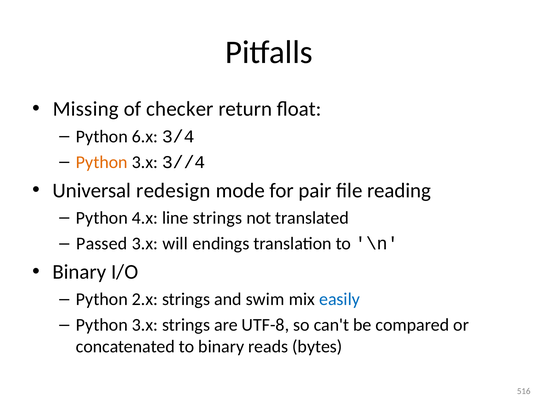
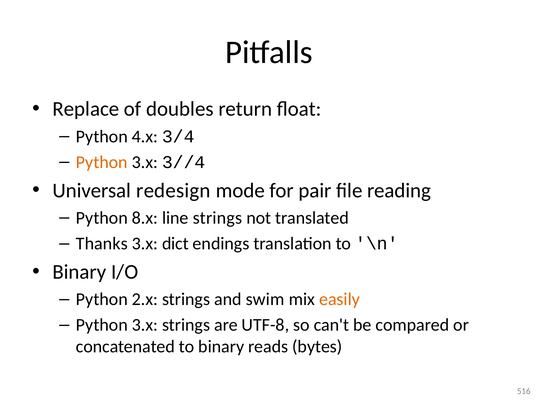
Missing: Missing -> Replace
checker: checker -> doubles
6.x: 6.x -> 4.x
4.x: 4.x -> 8.x
Passed: Passed -> Thanks
will: will -> dict
easily colour: blue -> orange
